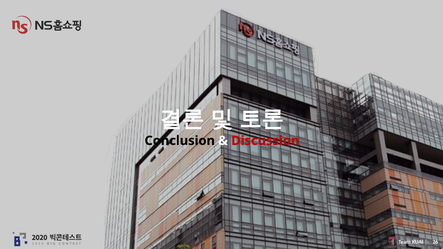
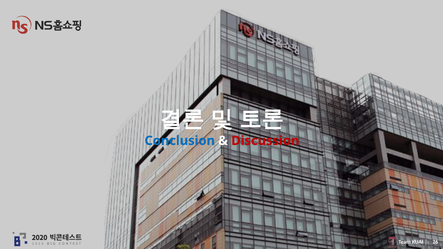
Conclusion colour: black -> blue
